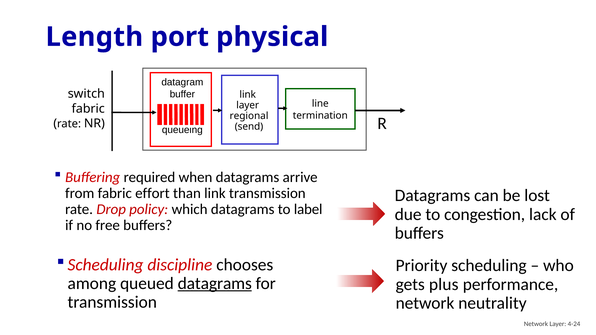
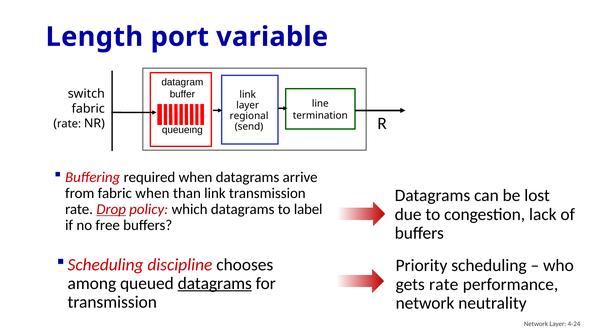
physical: physical -> variable
fabric effort: effort -> when
Drop underline: none -> present
gets plus: plus -> rate
